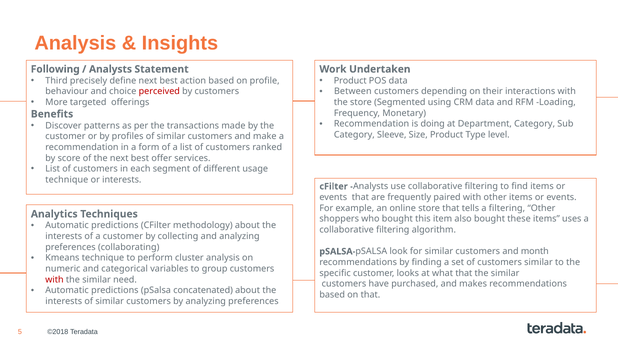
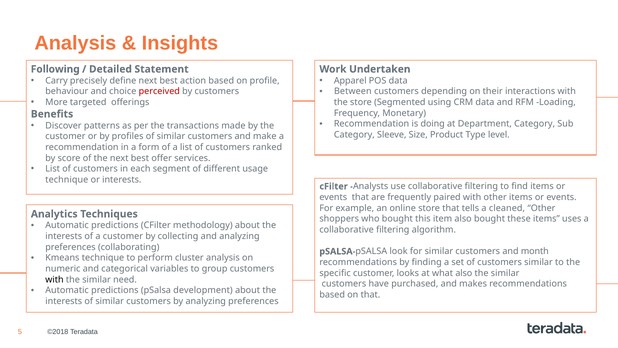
Analysts at (111, 69): Analysts -> Detailed
Third: Third -> Carry
Product at (350, 81): Product -> Apparel
a filtering: filtering -> cleaned
what that: that -> also
with at (54, 279) colour: red -> black
concatenated: concatenated -> development
